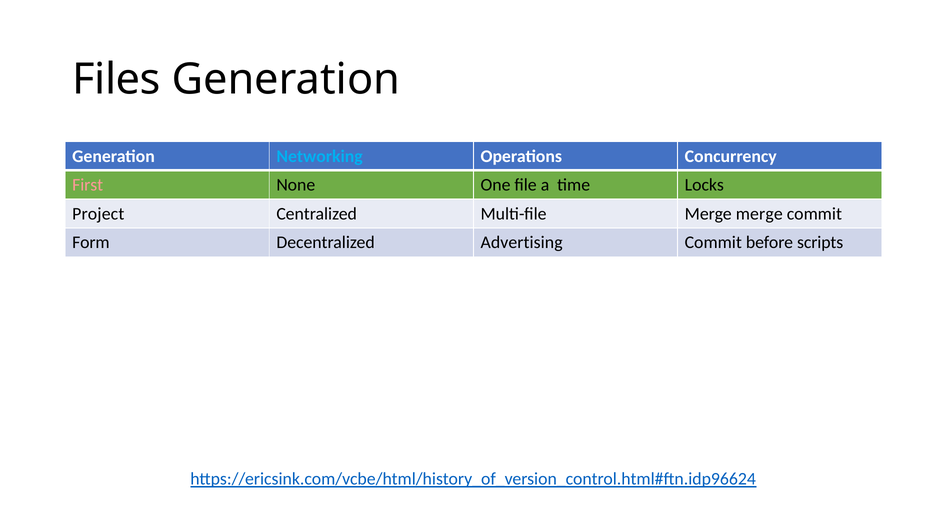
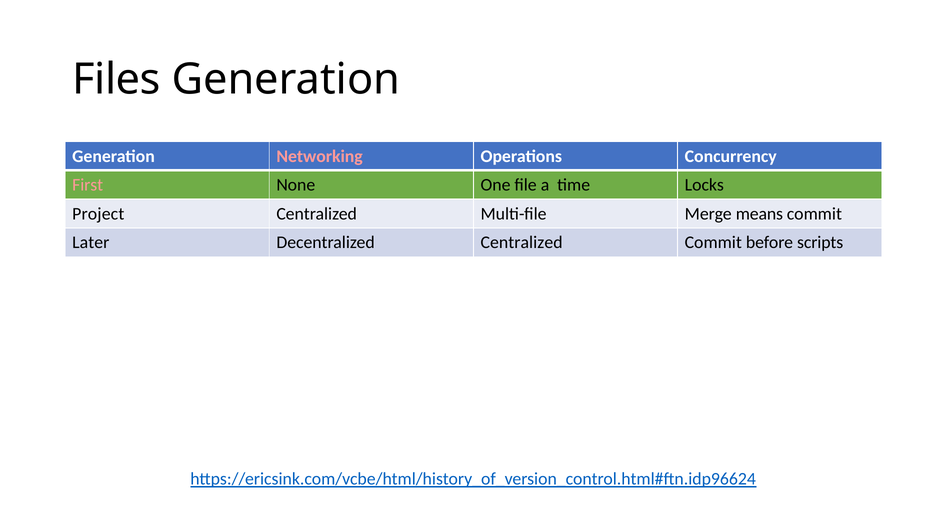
Networking colour: light blue -> pink
Merge merge: merge -> means
Form: Form -> Later
Decentralized Advertising: Advertising -> Centralized
